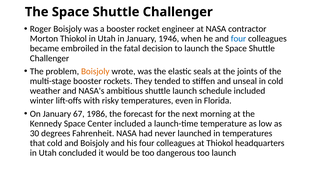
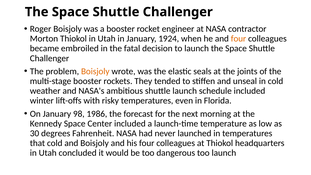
1946: 1946 -> 1924
four at (238, 39) colour: blue -> orange
67: 67 -> 98
